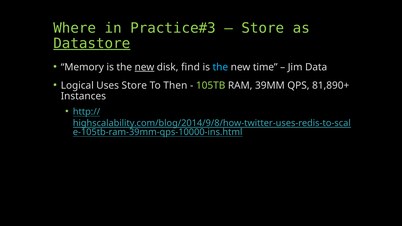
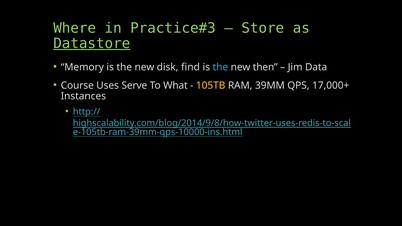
new at (144, 67) underline: present -> none
time: time -> then
Logical: Logical -> Course
Uses Store: Store -> Serve
Then: Then -> What
105TB colour: light green -> yellow
81,890+: 81,890+ -> 17,000+
